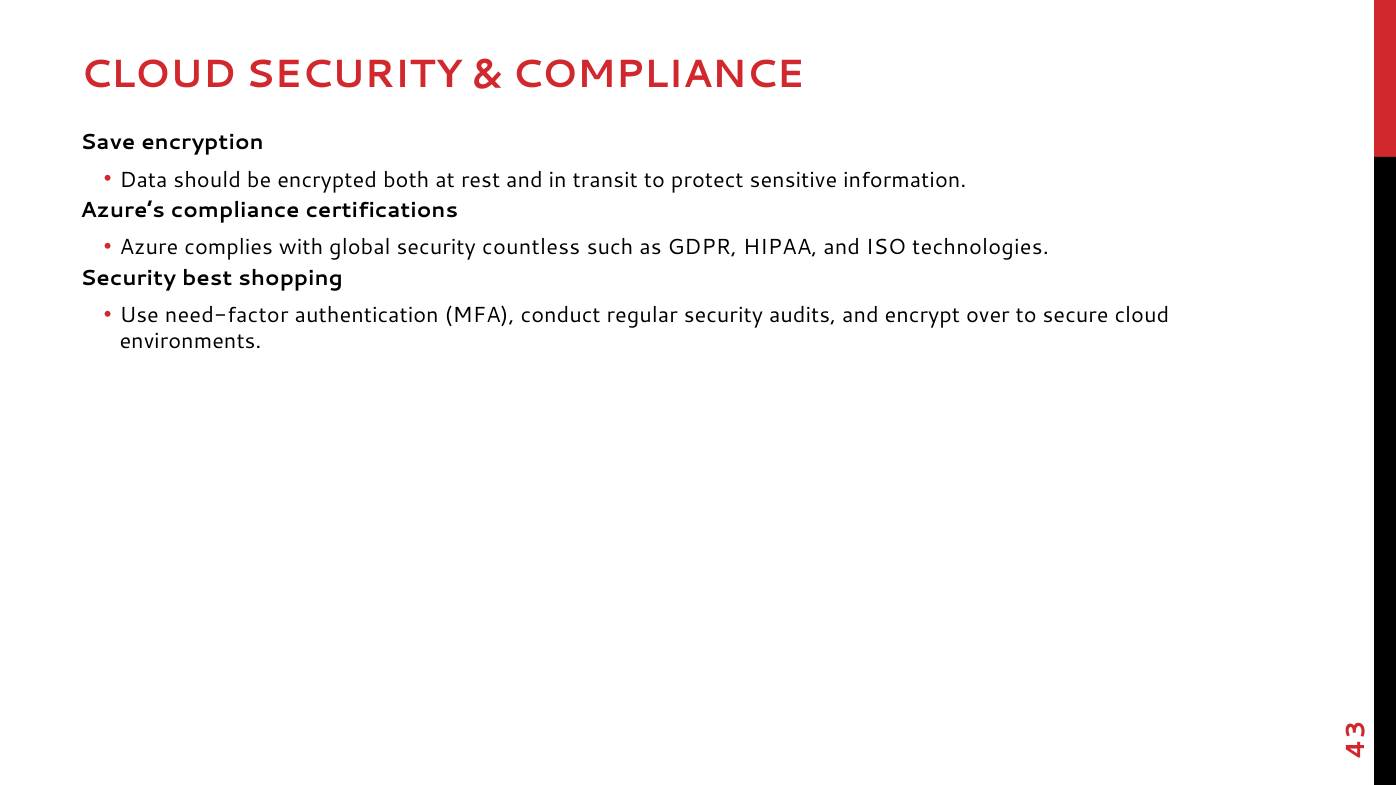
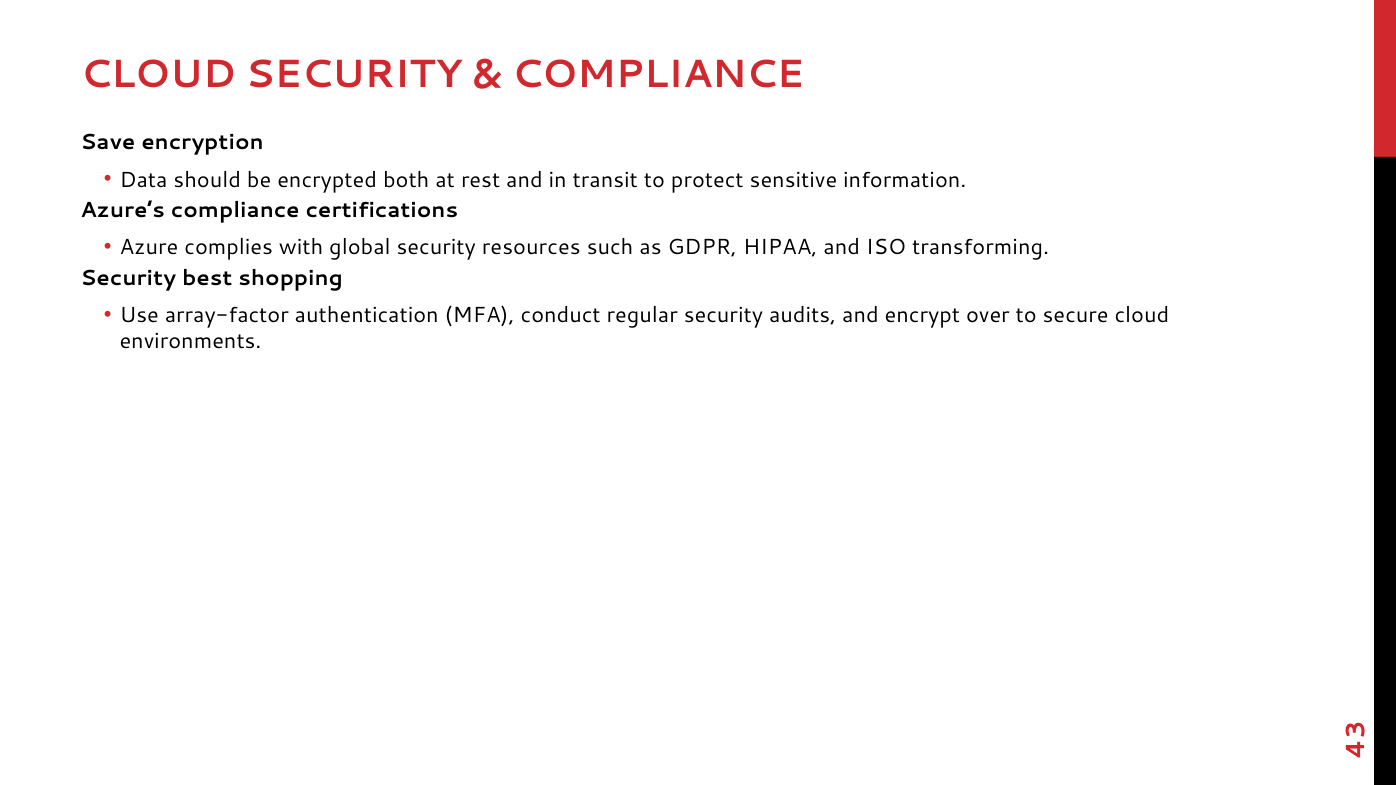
countless: countless -> resources
technologies: technologies -> transforming
need-factor: need-factor -> array-factor
